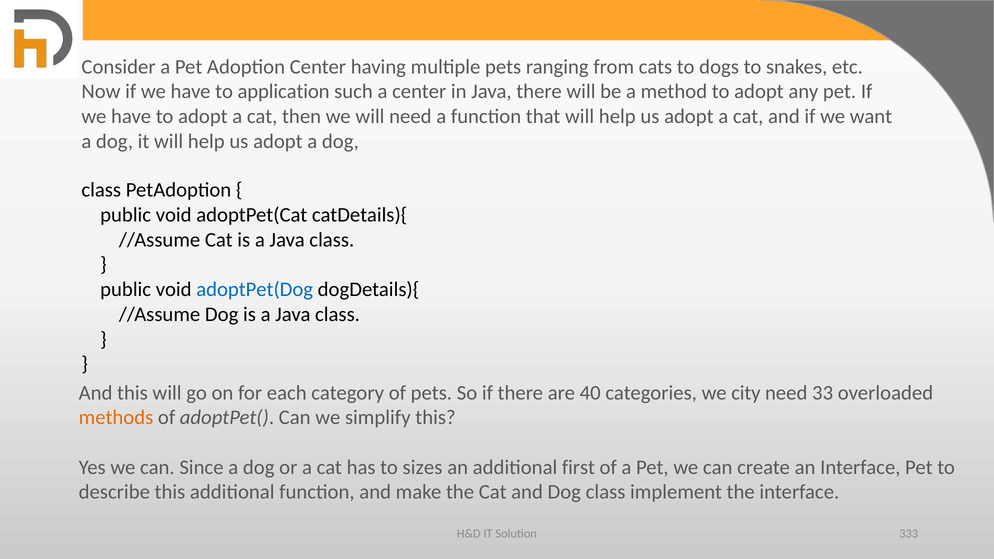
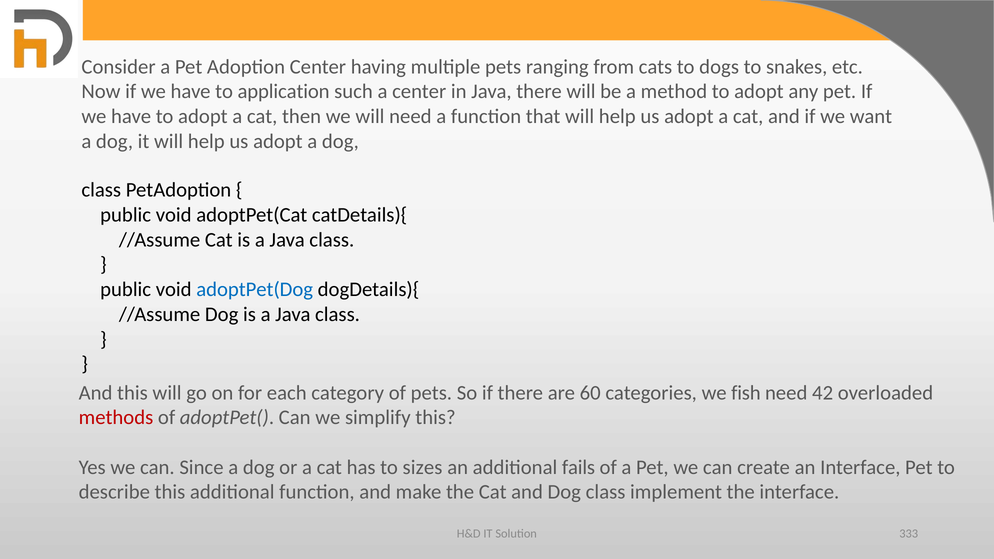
40: 40 -> 60
city: city -> fish
33: 33 -> 42
methods colour: orange -> red
first: first -> fails
